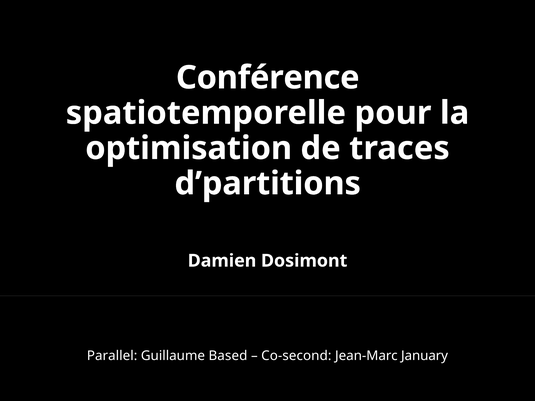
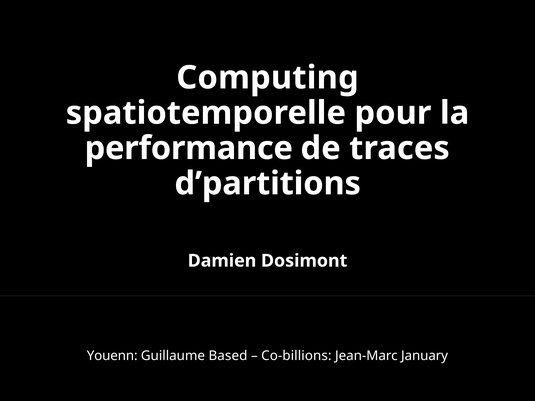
Conférence: Conférence -> Computing
optimisation: optimisation -> performance
Parallel: Parallel -> Youenn
Co-second: Co-second -> Co-billions
